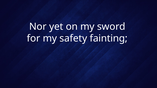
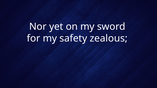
fainting: fainting -> zealous
